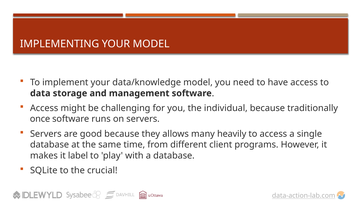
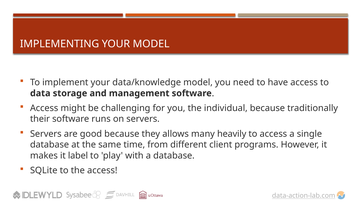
once: once -> their
the crucial: crucial -> access
